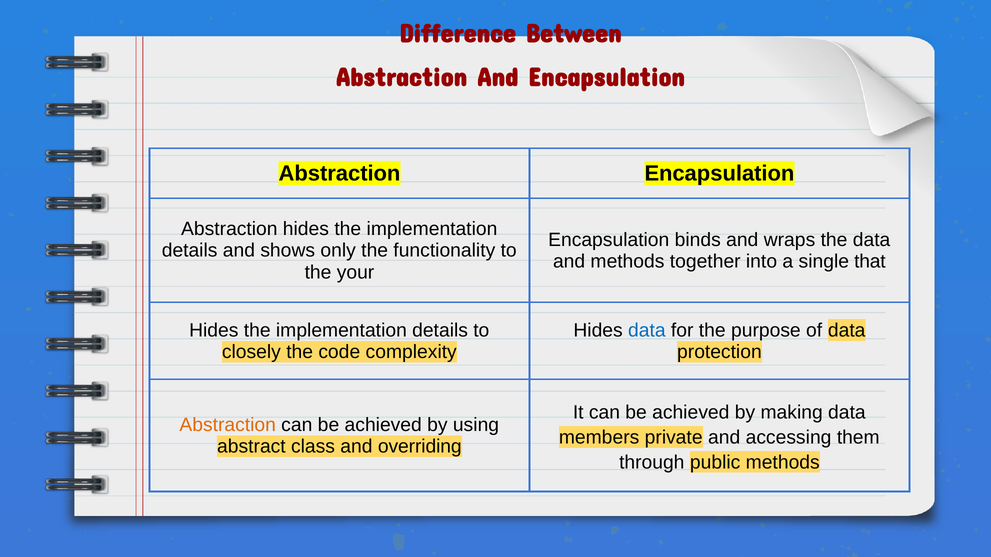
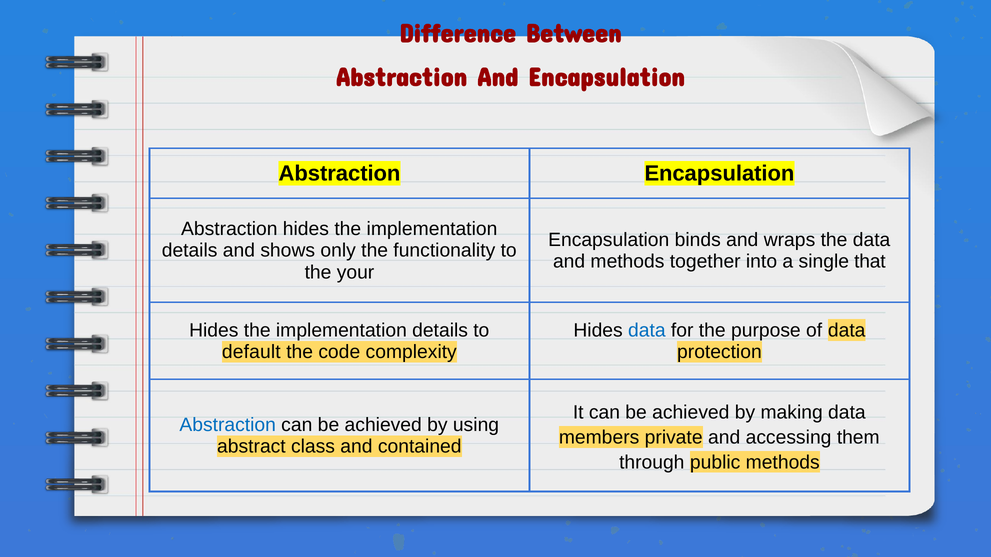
closely: closely -> default
Abstraction at (228, 425) colour: orange -> blue
overriding: overriding -> contained
